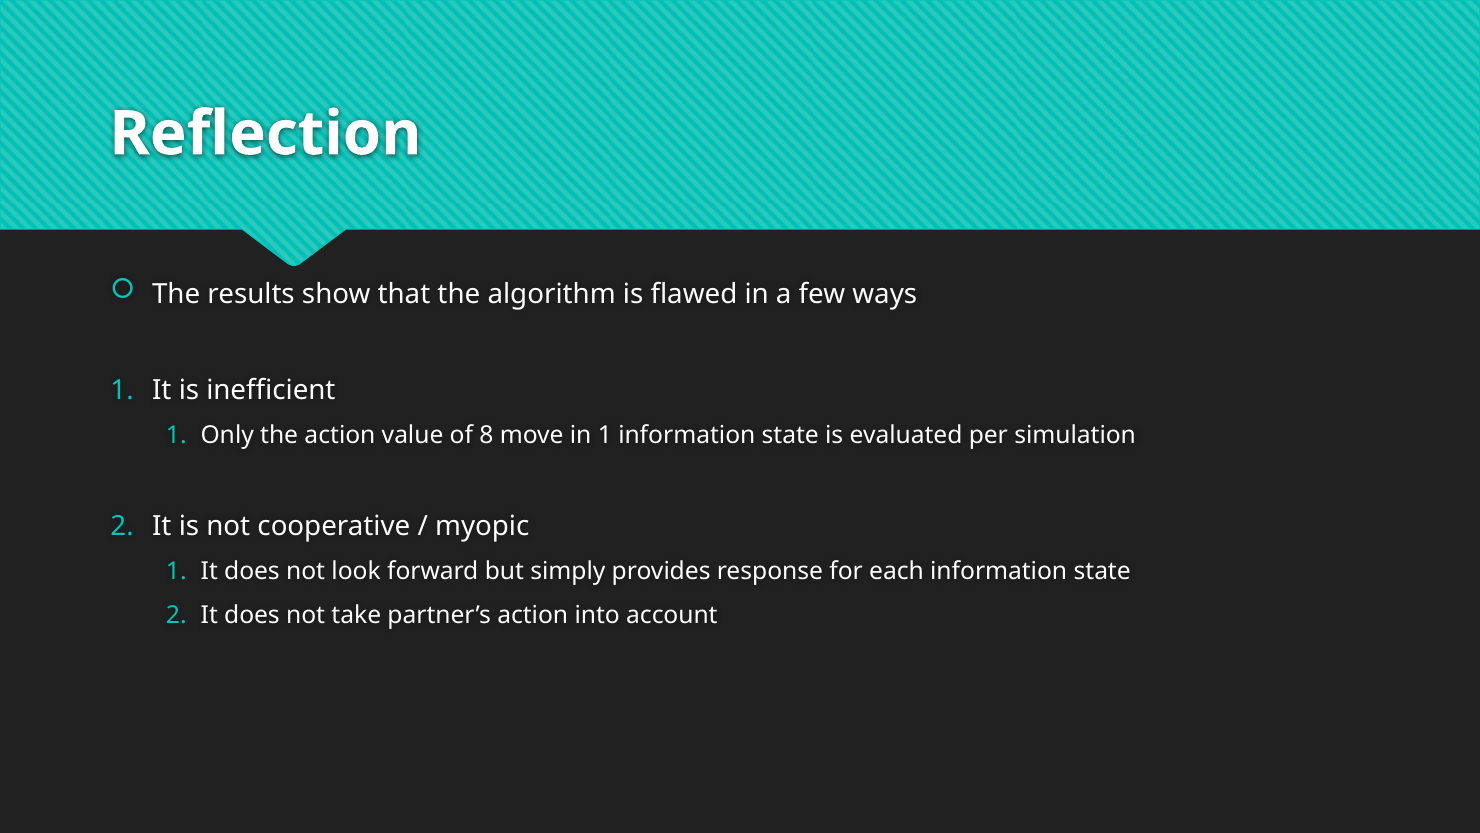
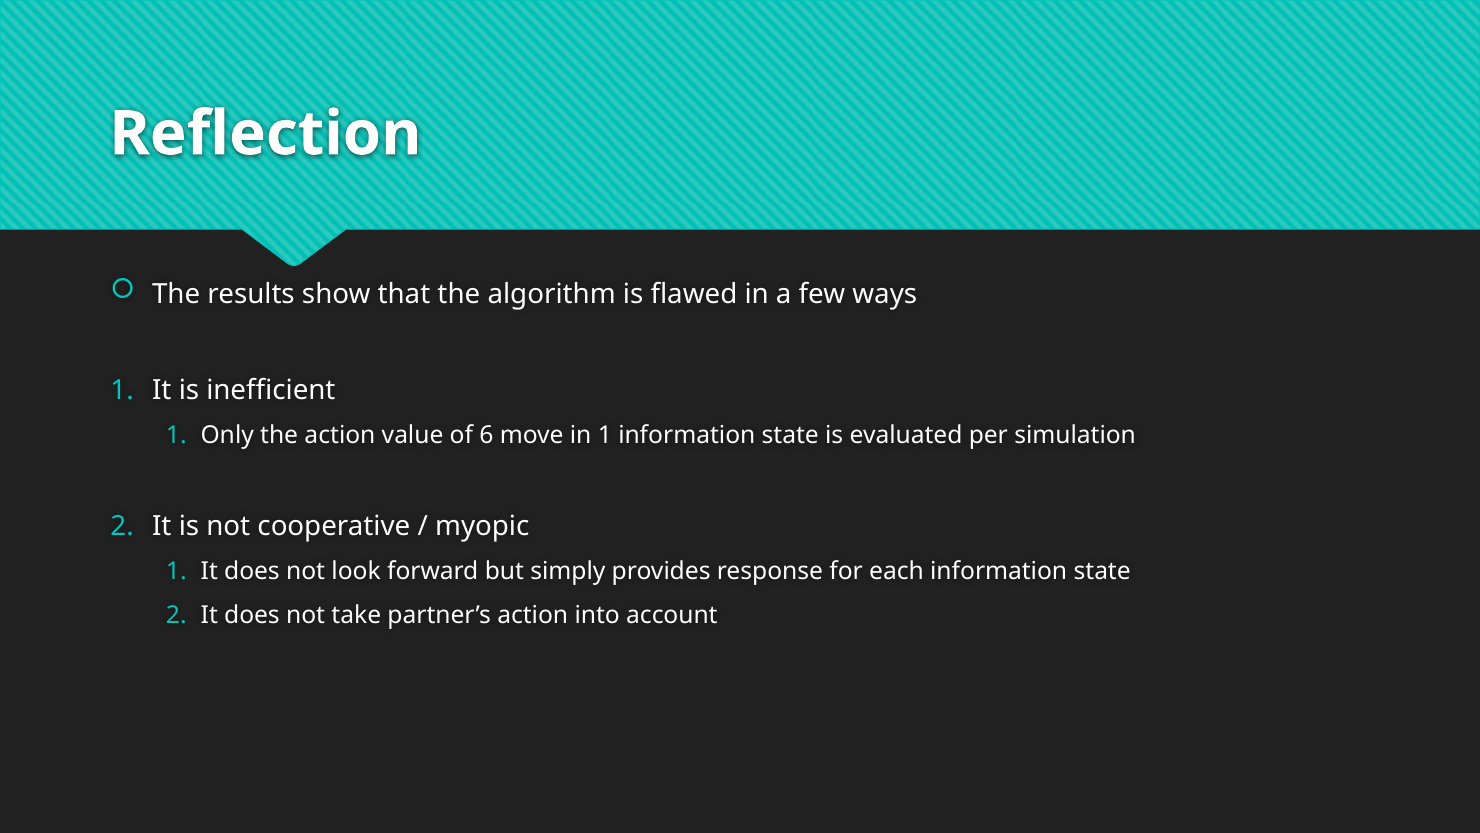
8: 8 -> 6
